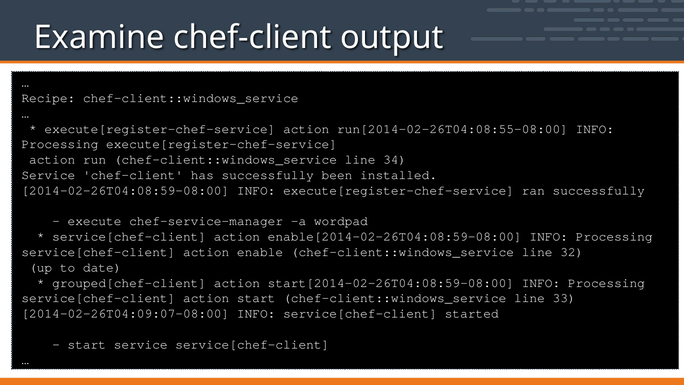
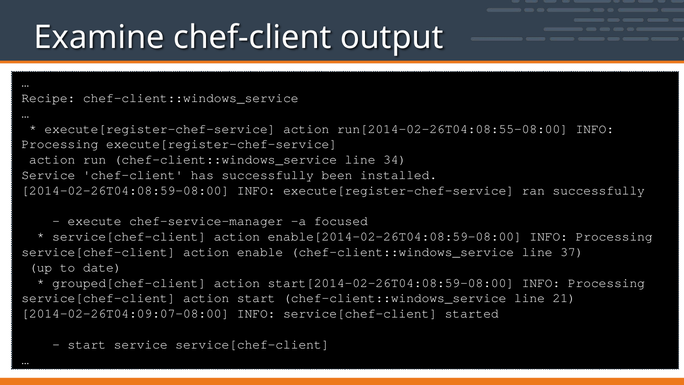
wordpad: wordpad -> focused
32: 32 -> 37
33: 33 -> 21
